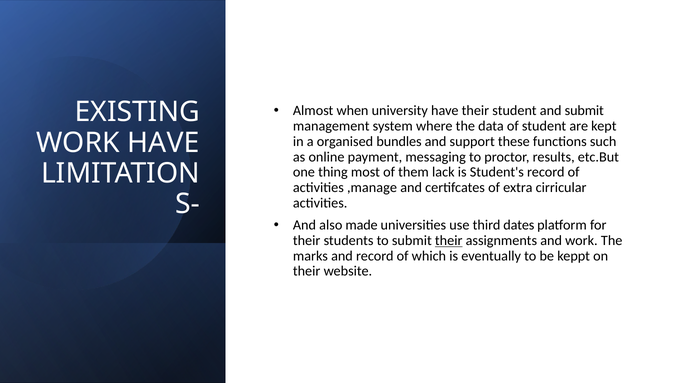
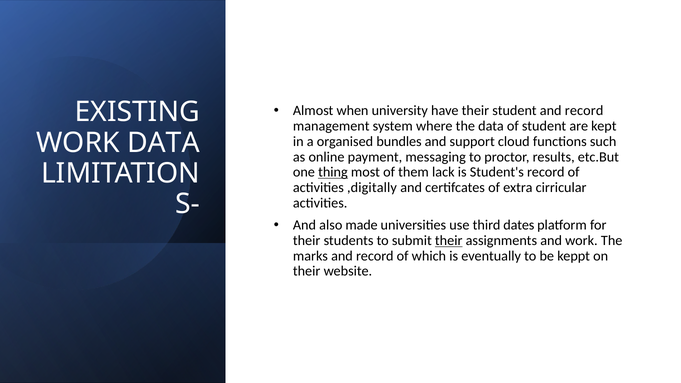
student and submit: submit -> record
WORK HAVE: HAVE -> DATA
these: these -> cloud
thing underline: none -> present
,manage: ,manage -> ,digitally
